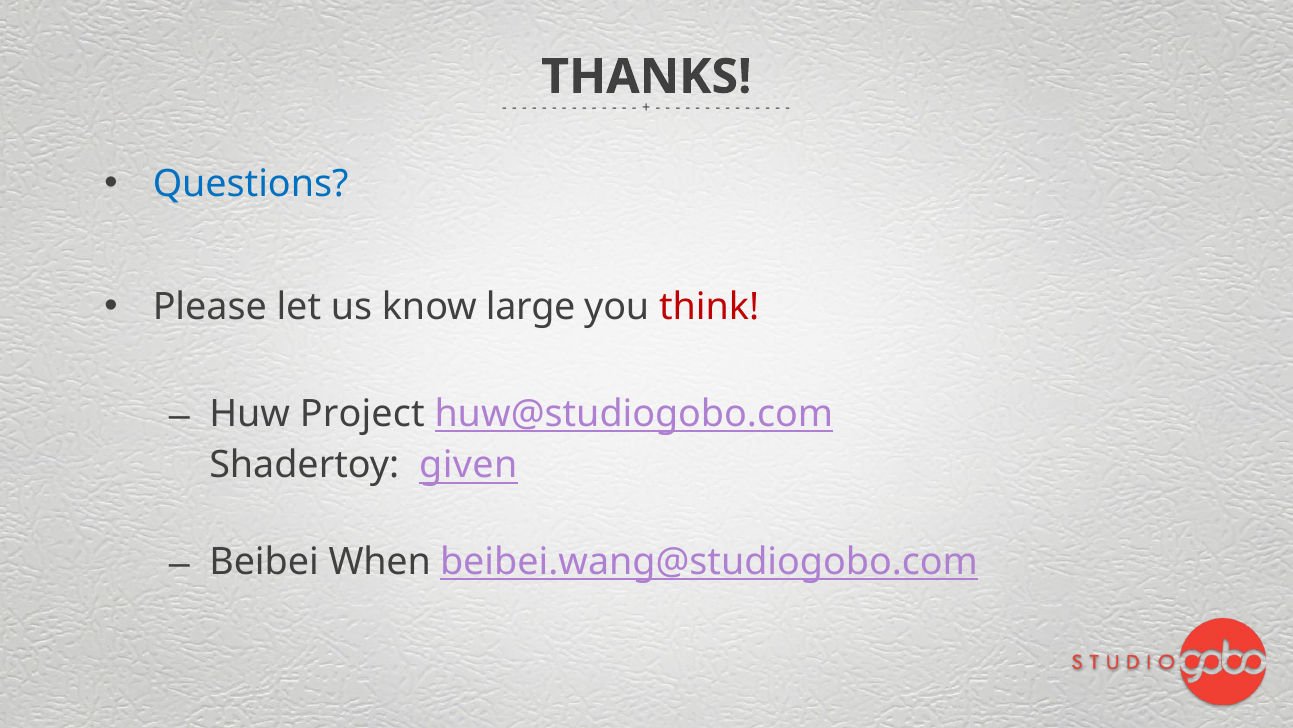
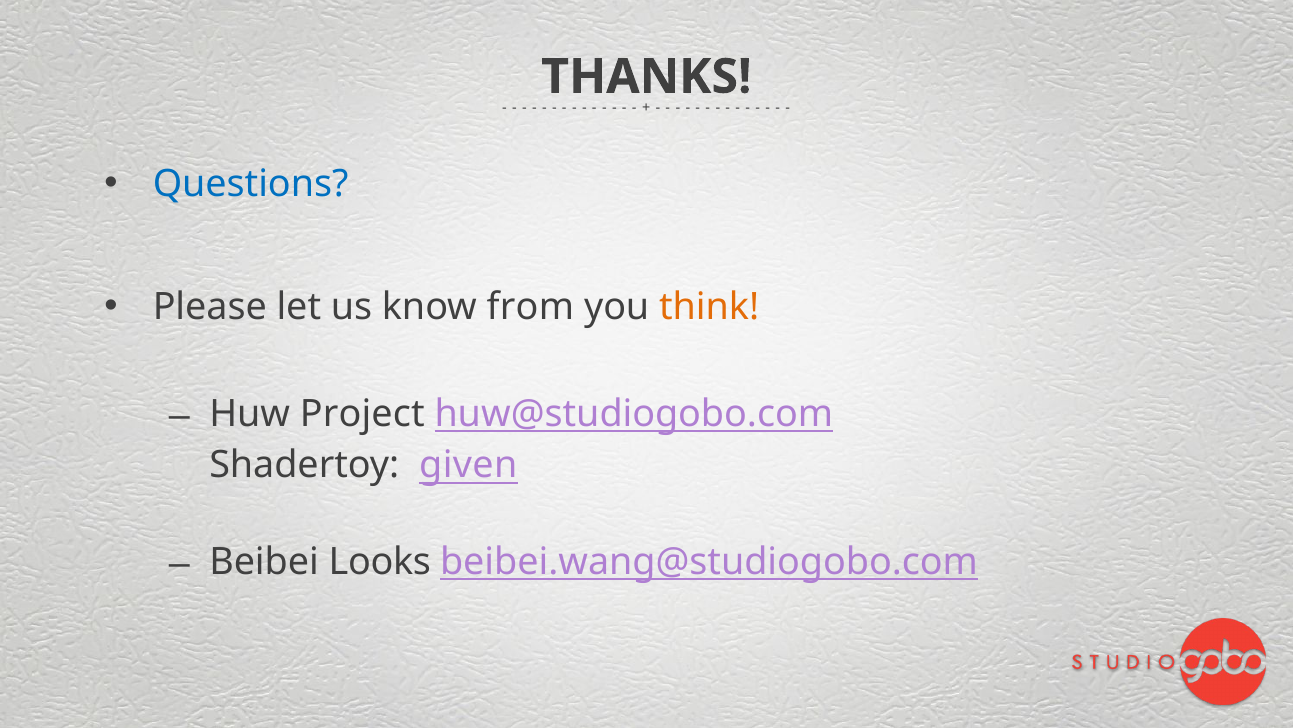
large: large -> from
think colour: red -> orange
When: When -> Looks
